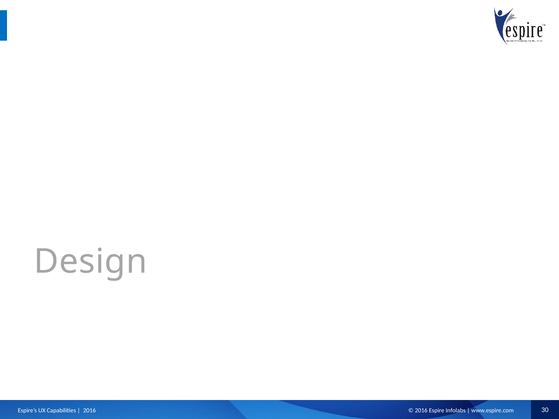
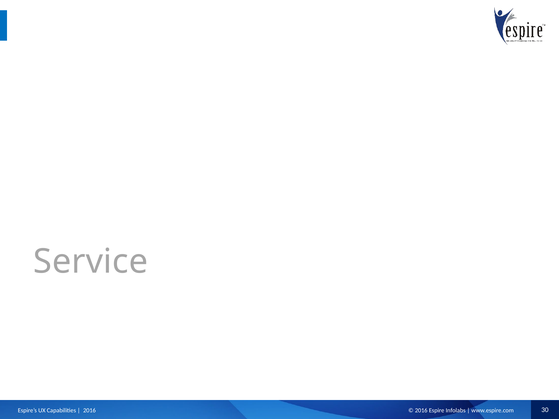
Design: Design -> Service
